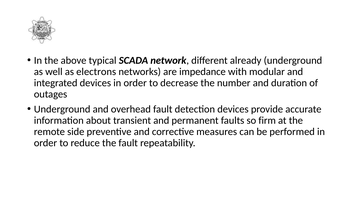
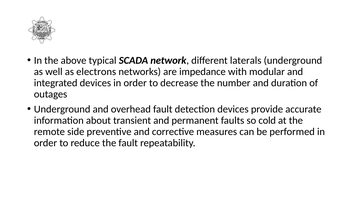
already: already -> laterals
firm: firm -> cold
